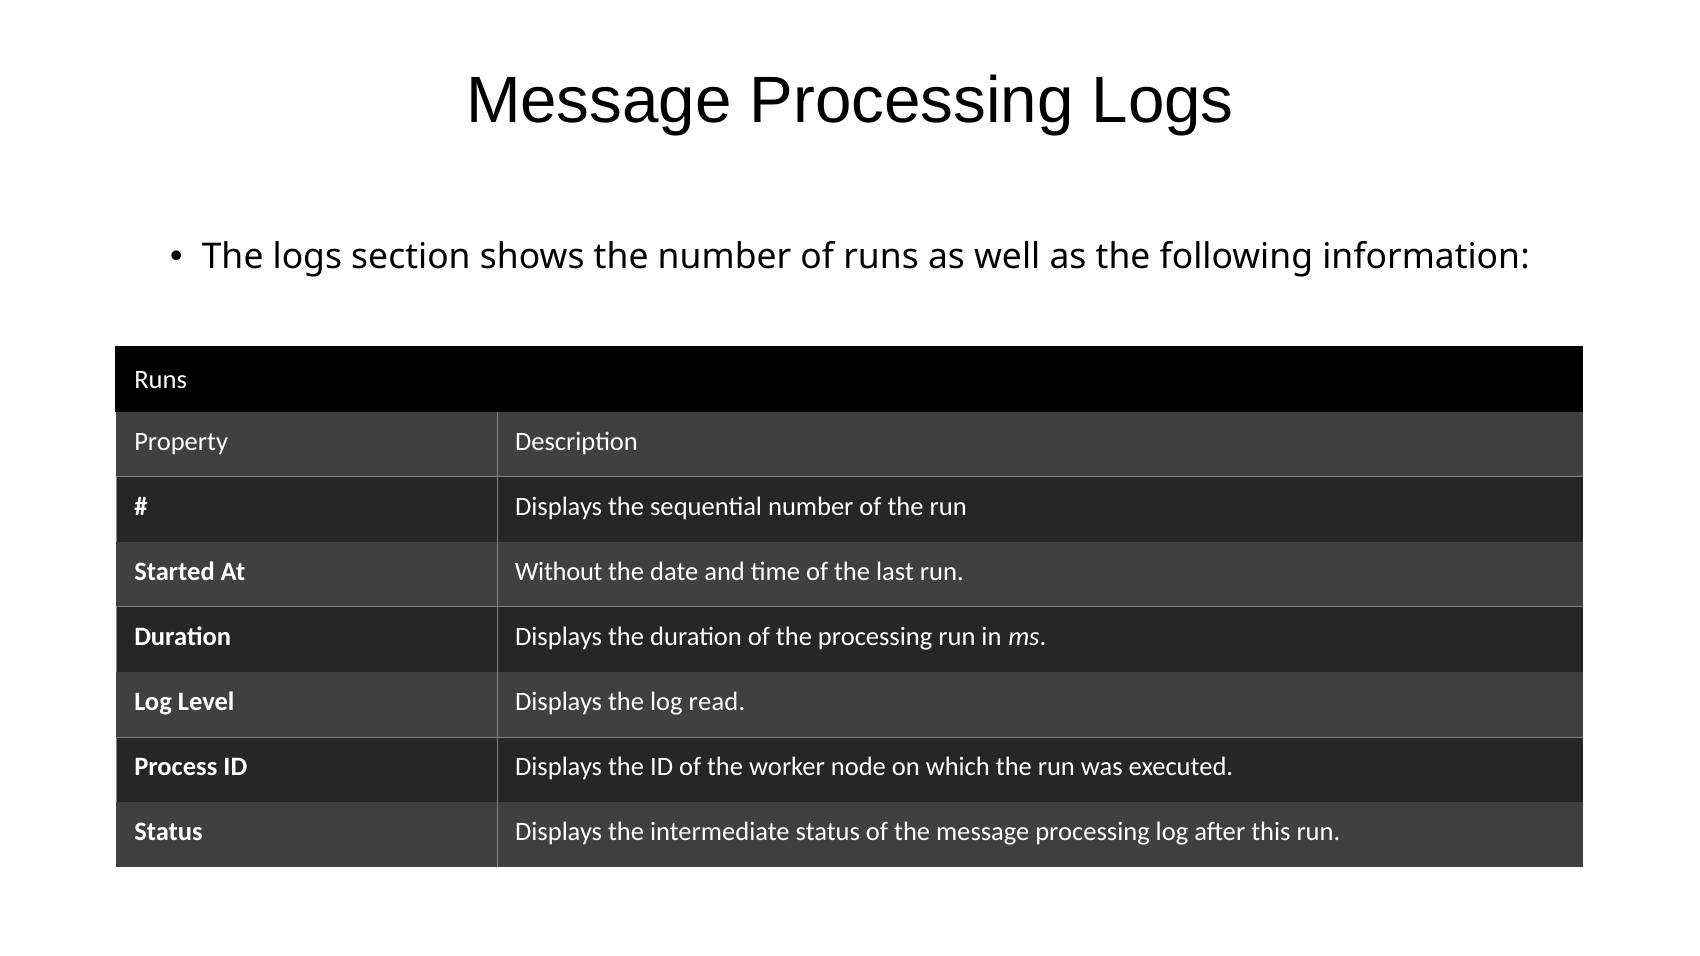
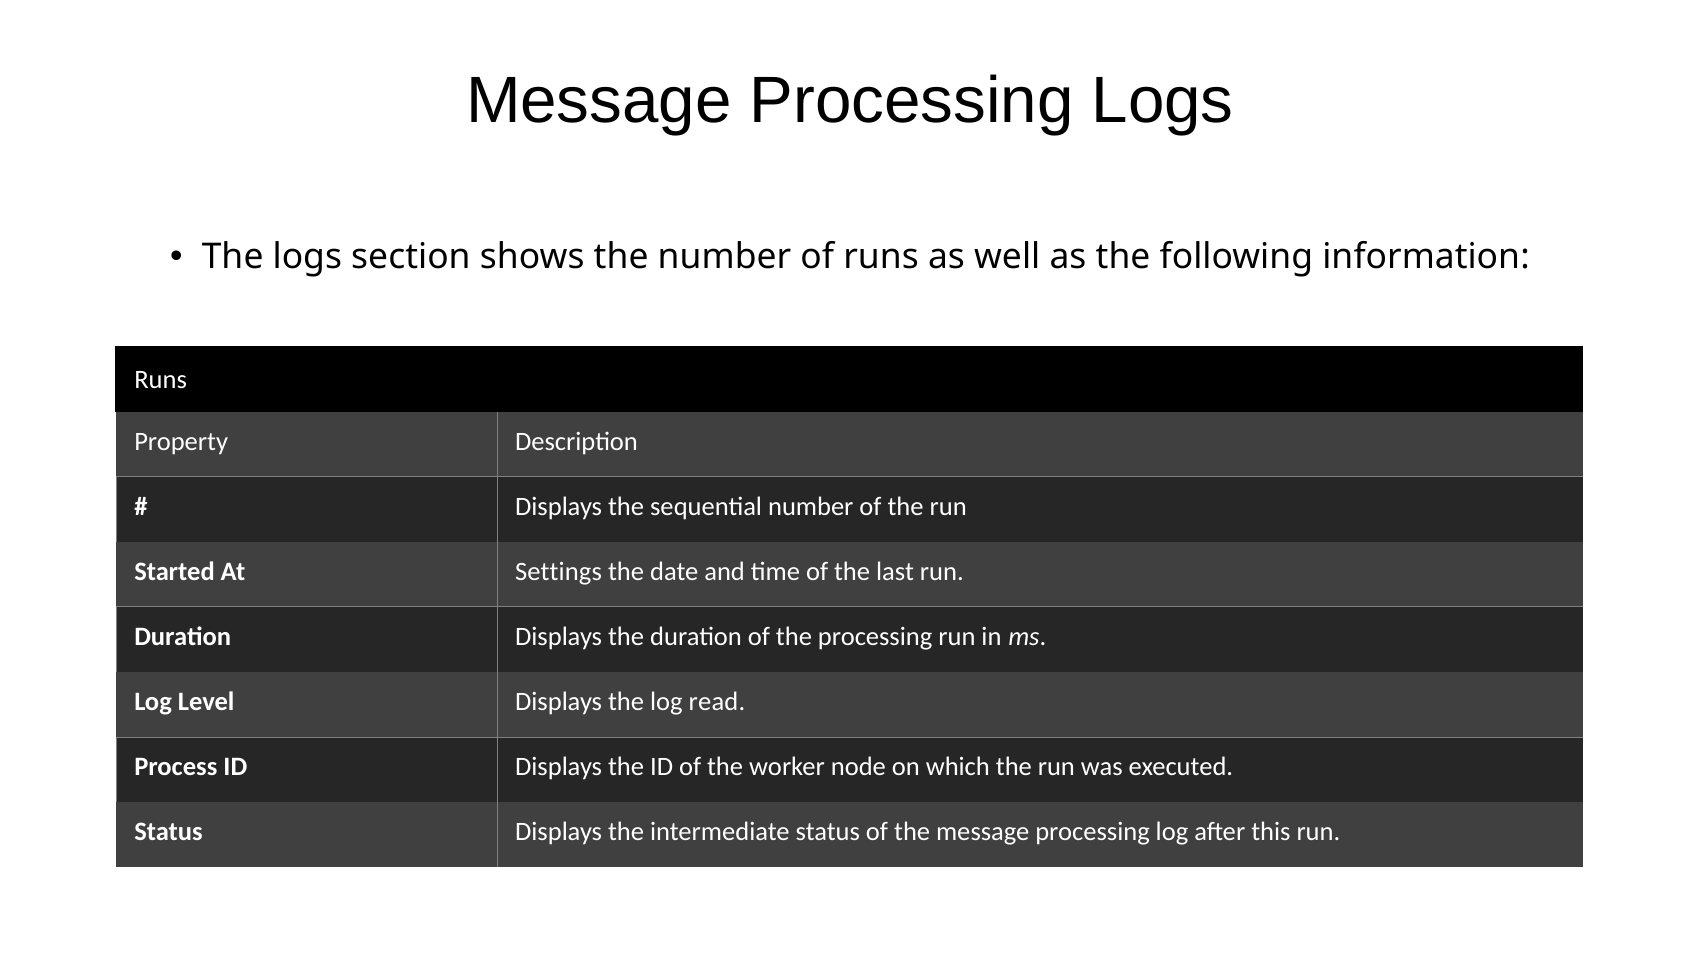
Without: Without -> Settings
